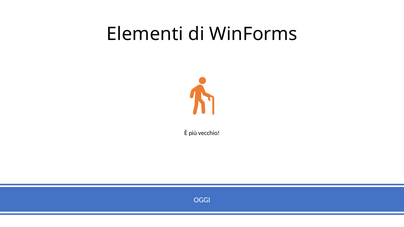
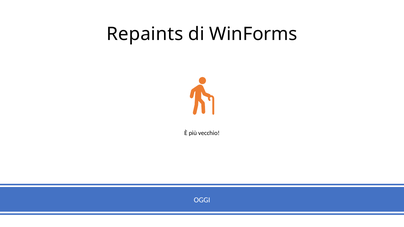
Elementi: Elementi -> Repaints
